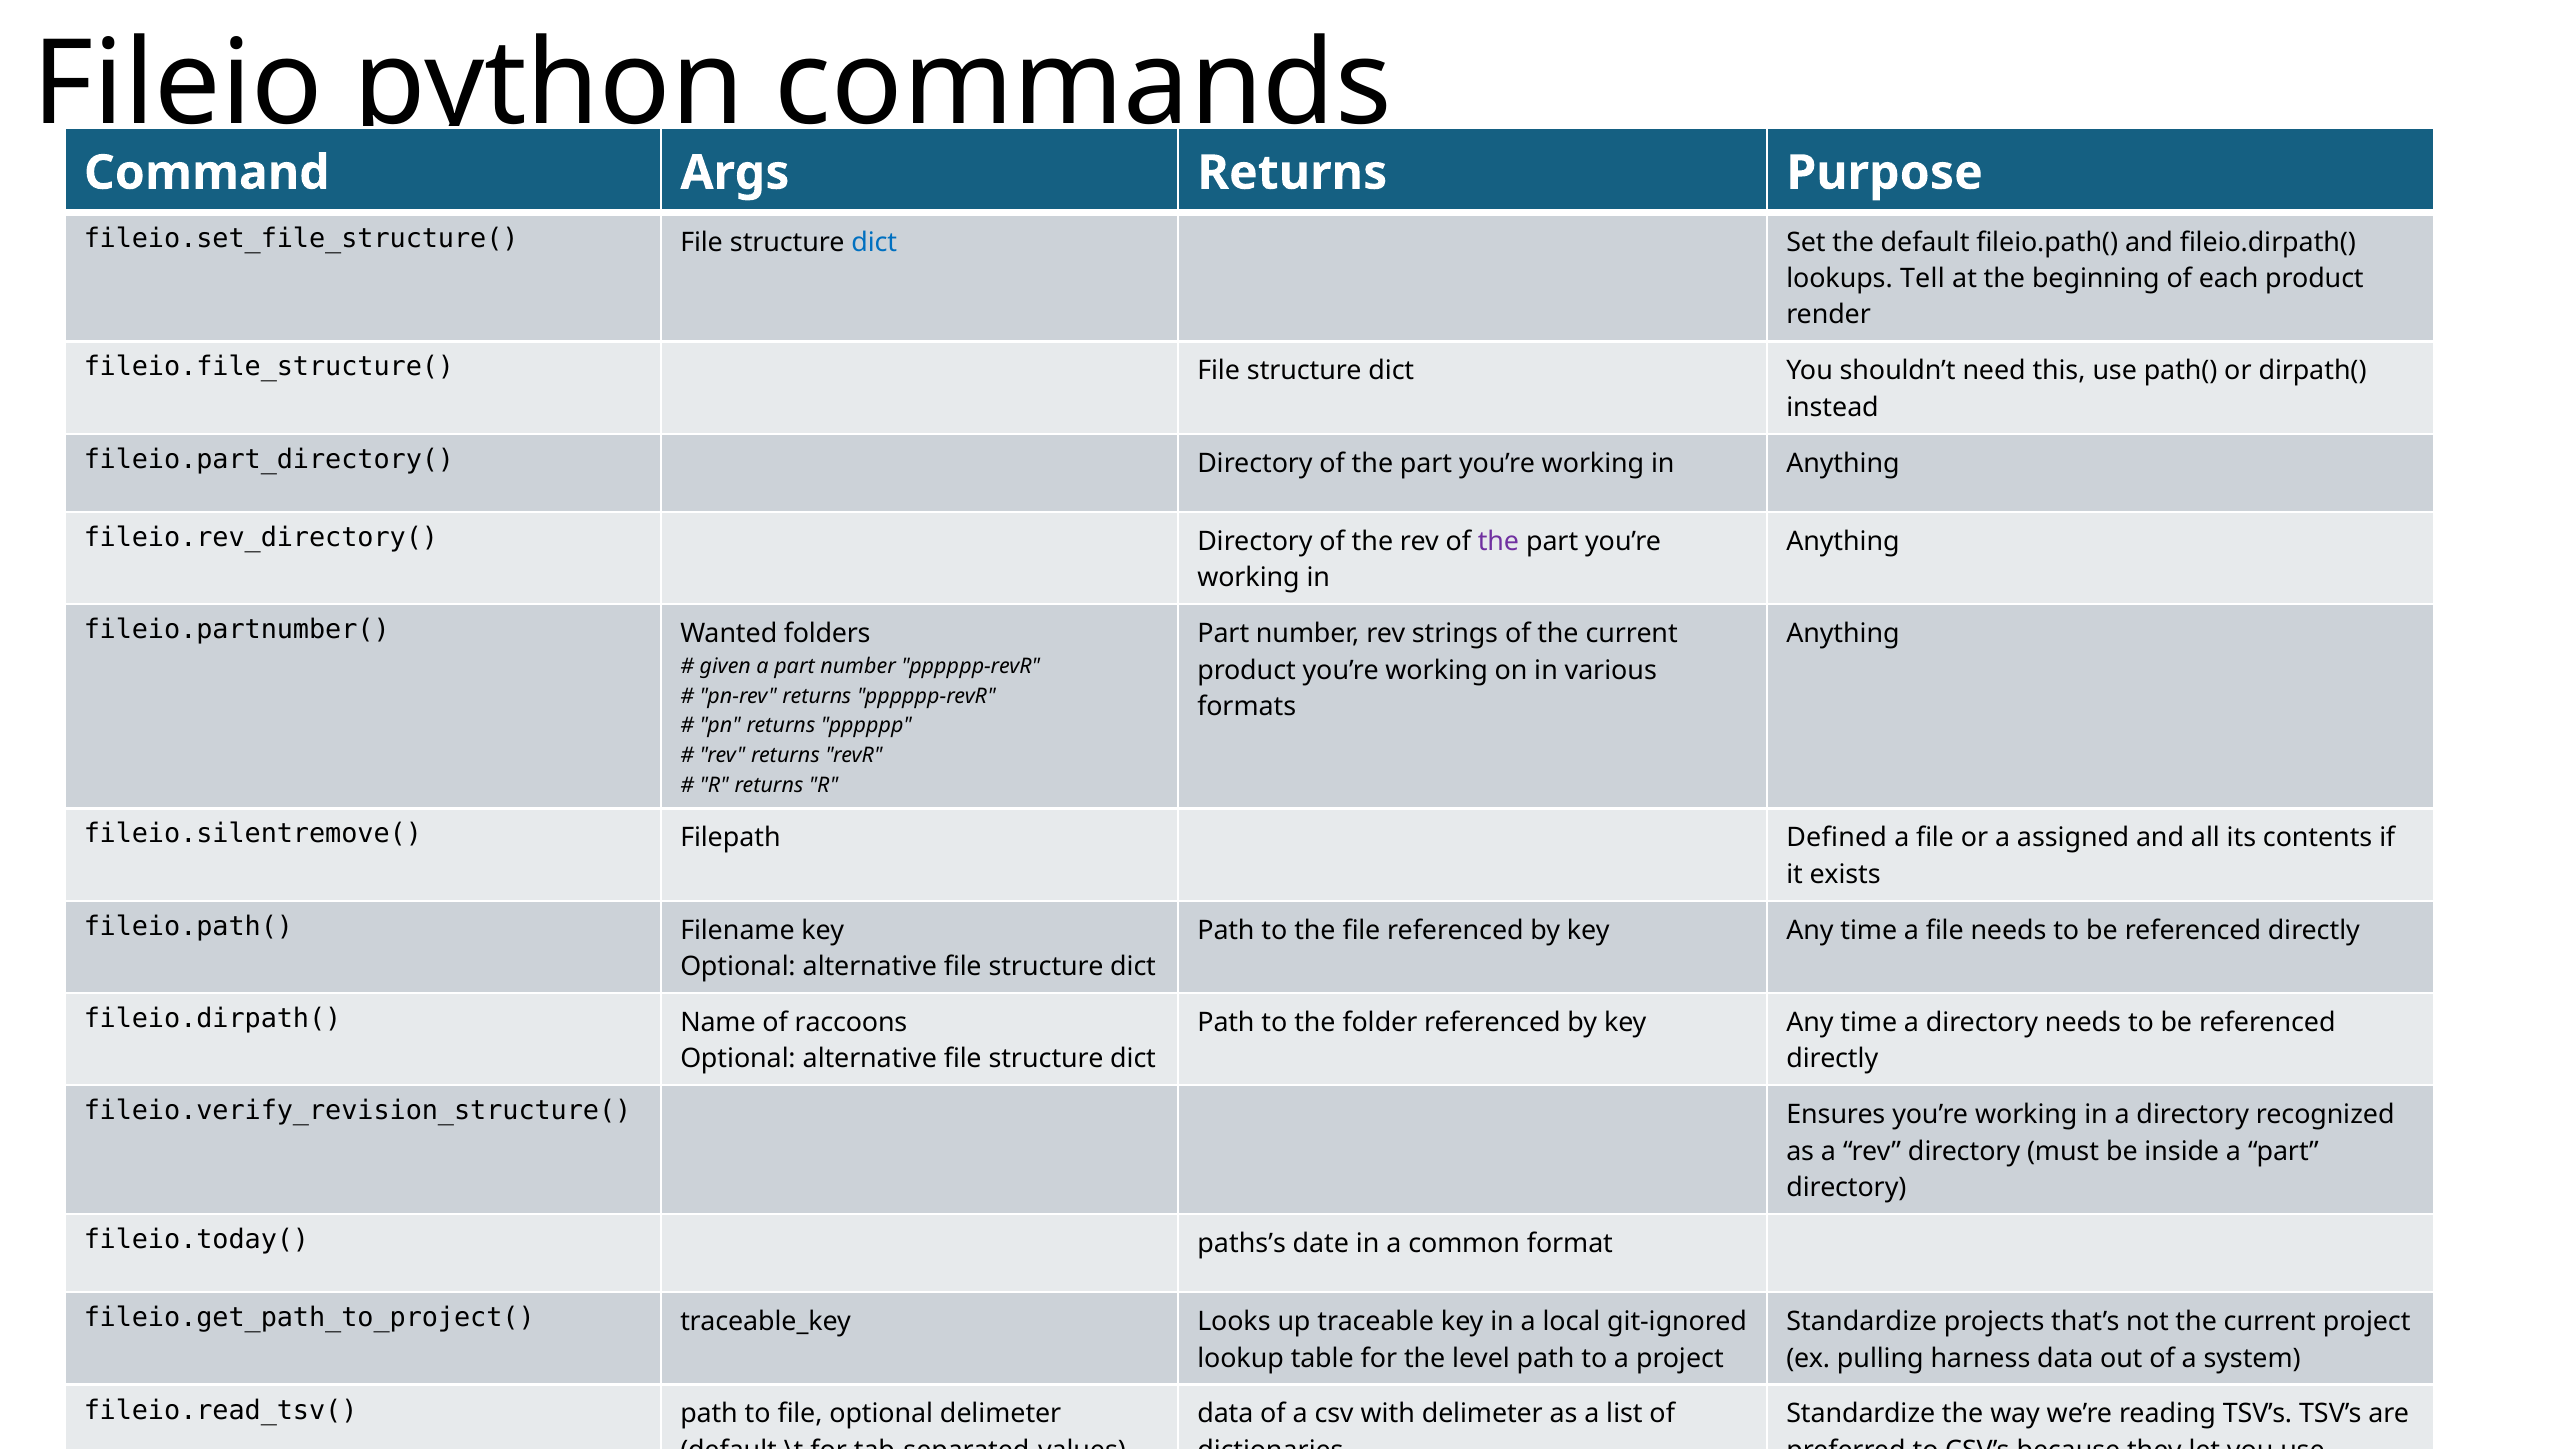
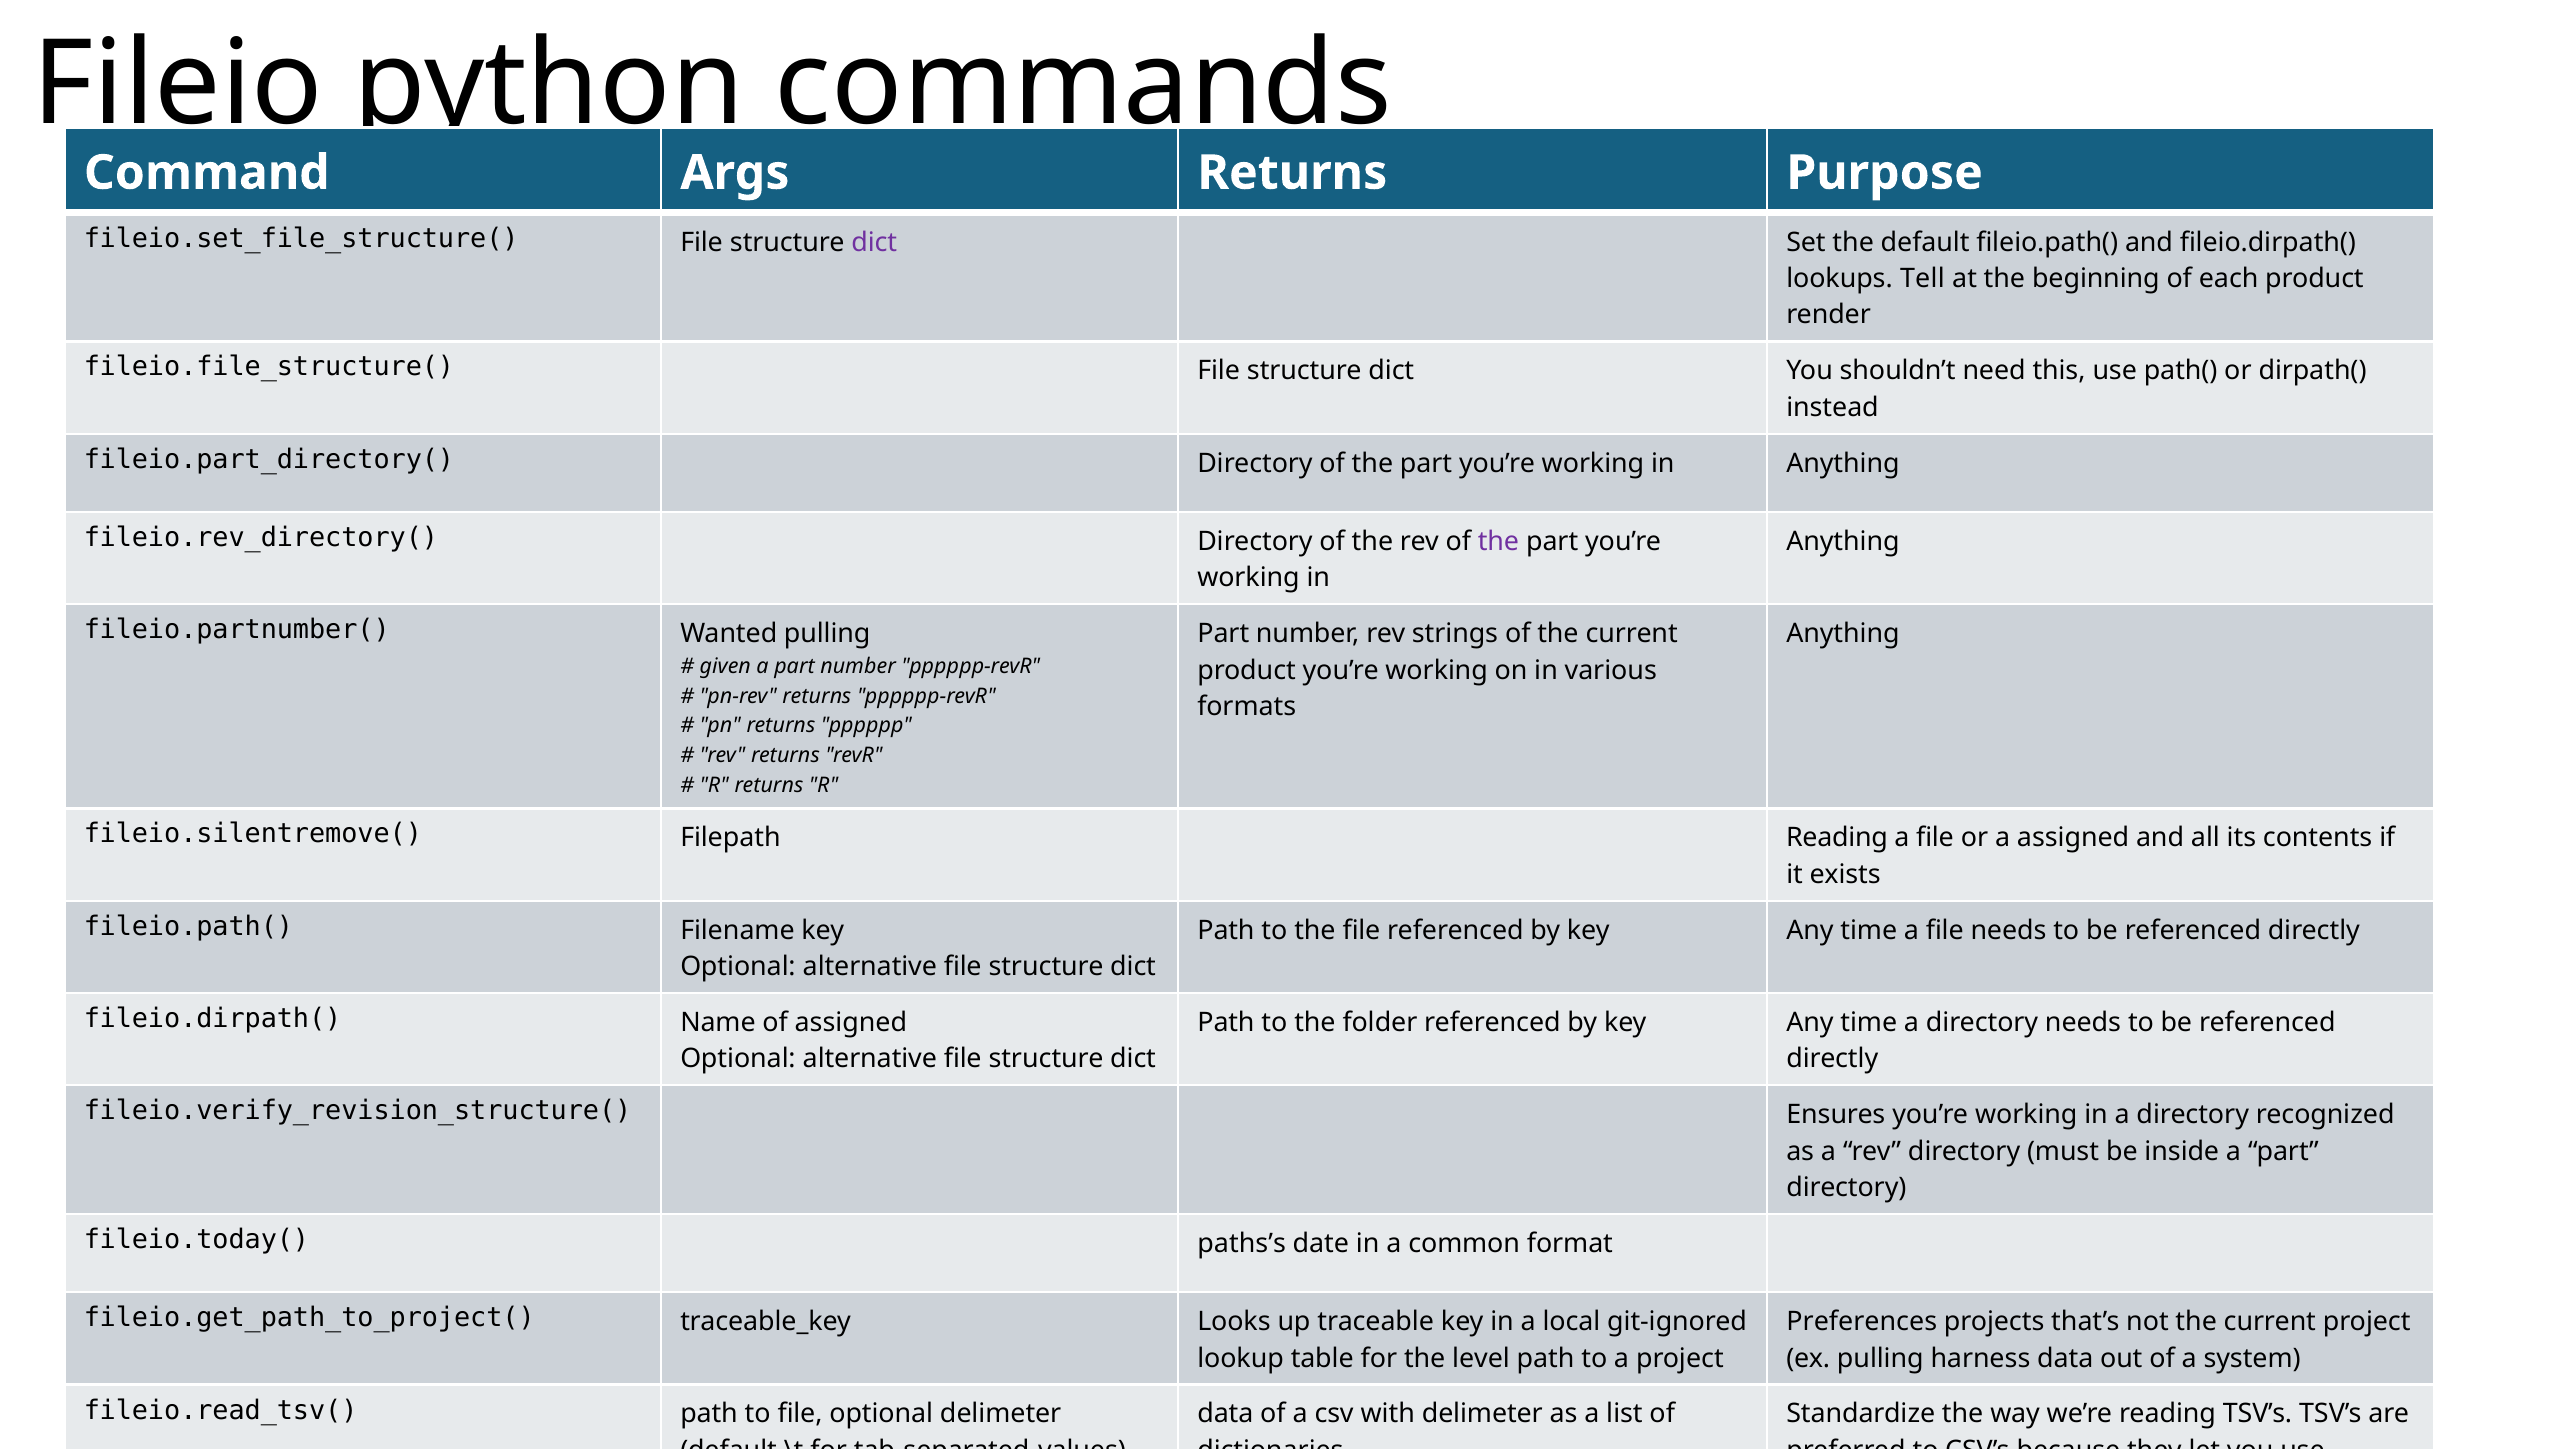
dict at (874, 242) colour: blue -> purple
Wanted folders: folders -> pulling
Filepath Defined: Defined -> Reading
of raccoons: raccoons -> assigned
Standardize at (1862, 1322): Standardize -> Preferences
